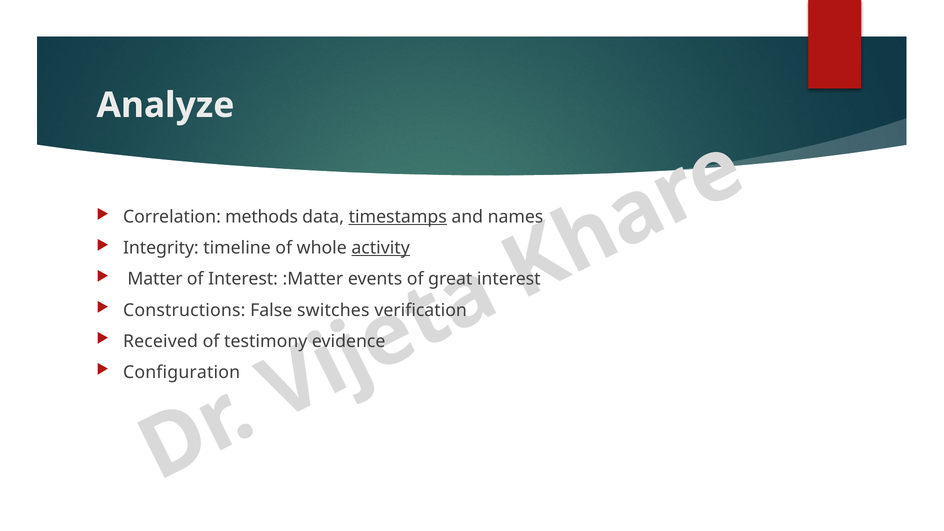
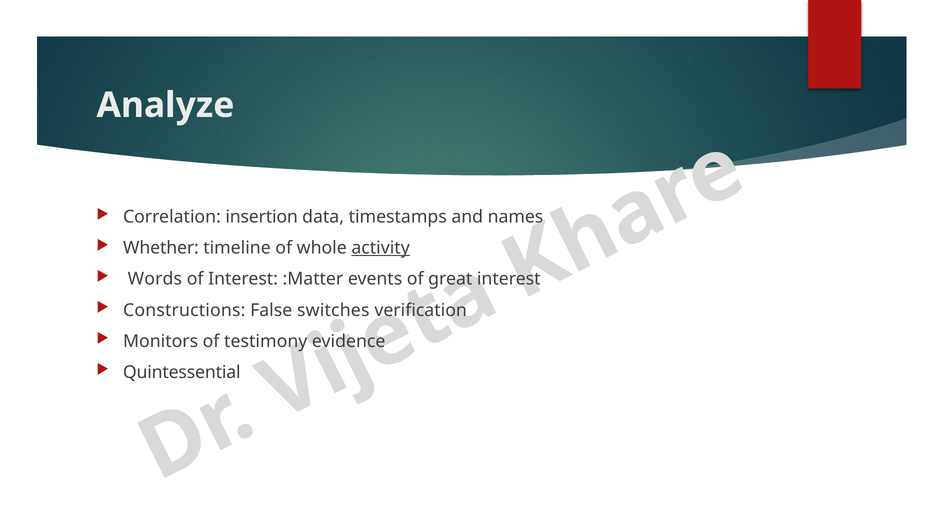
methods: methods -> insertion
timestamps underline: present -> none
Integrity: Integrity -> Whether
Matter: Matter -> Words
Received: Received -> Monitors
Configuration: Configuration -> Quintessential
